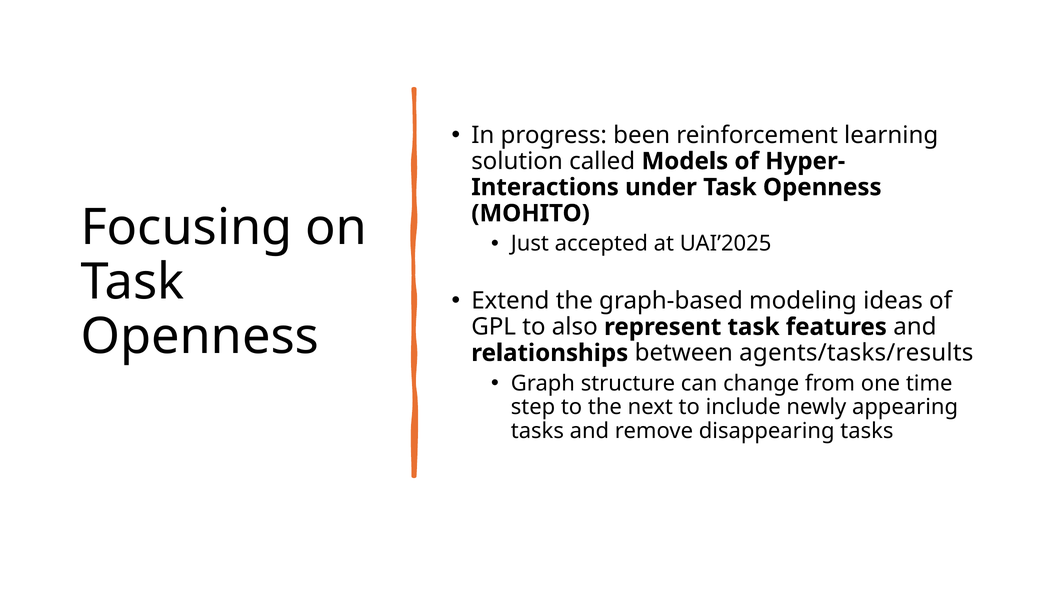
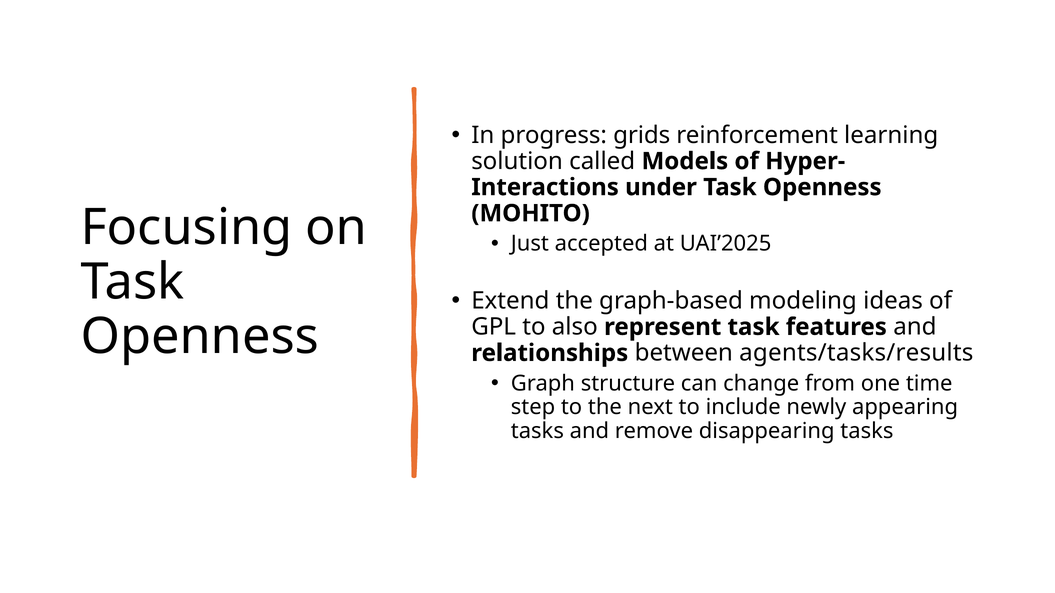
been: been -> grids
